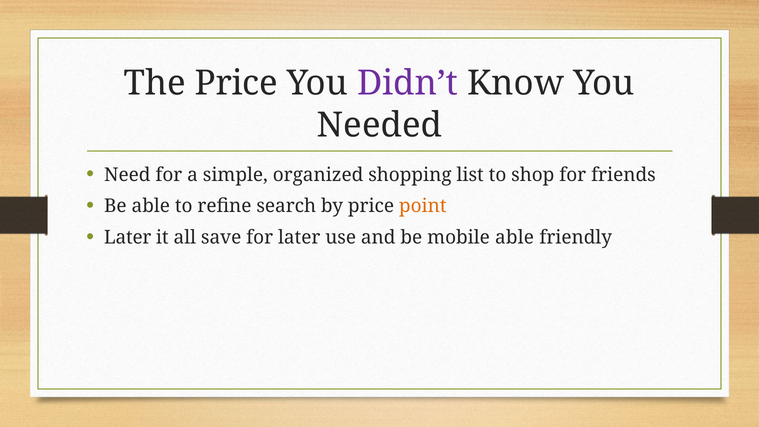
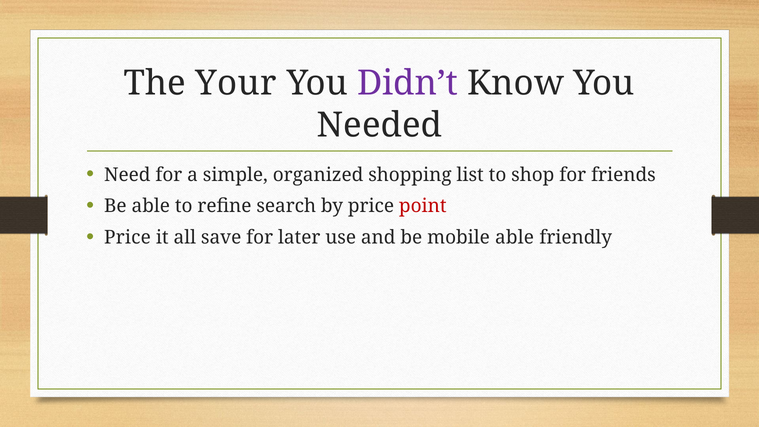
The Price: Price -> Your
point colour: orange -> red
Later at (128, 237): Later -> Price
